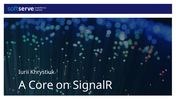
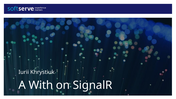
Core: Core -> With
